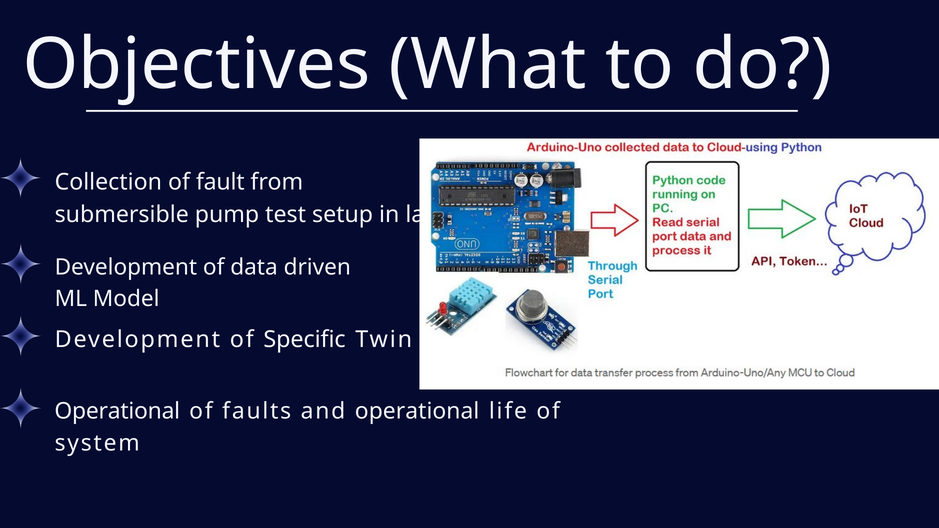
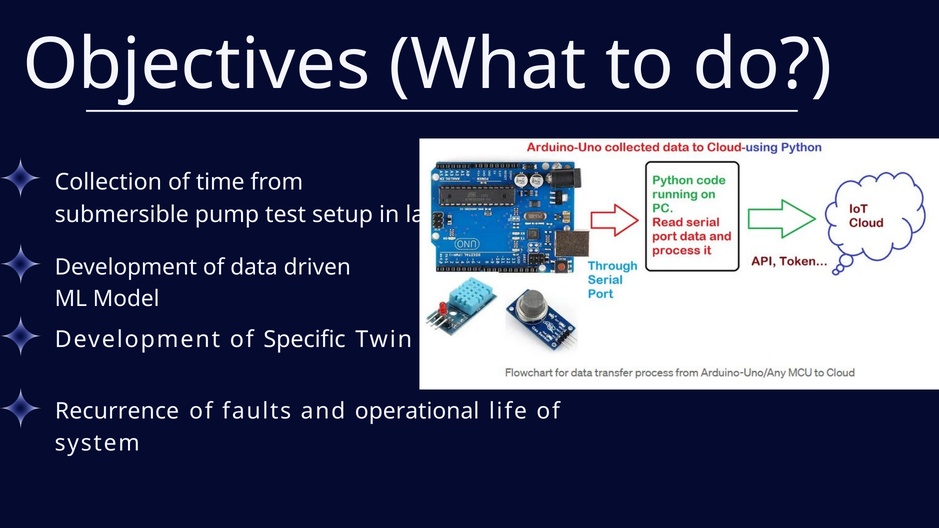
fault: fault -> time
Operational at (117, 411): Operational -> Recurrence
